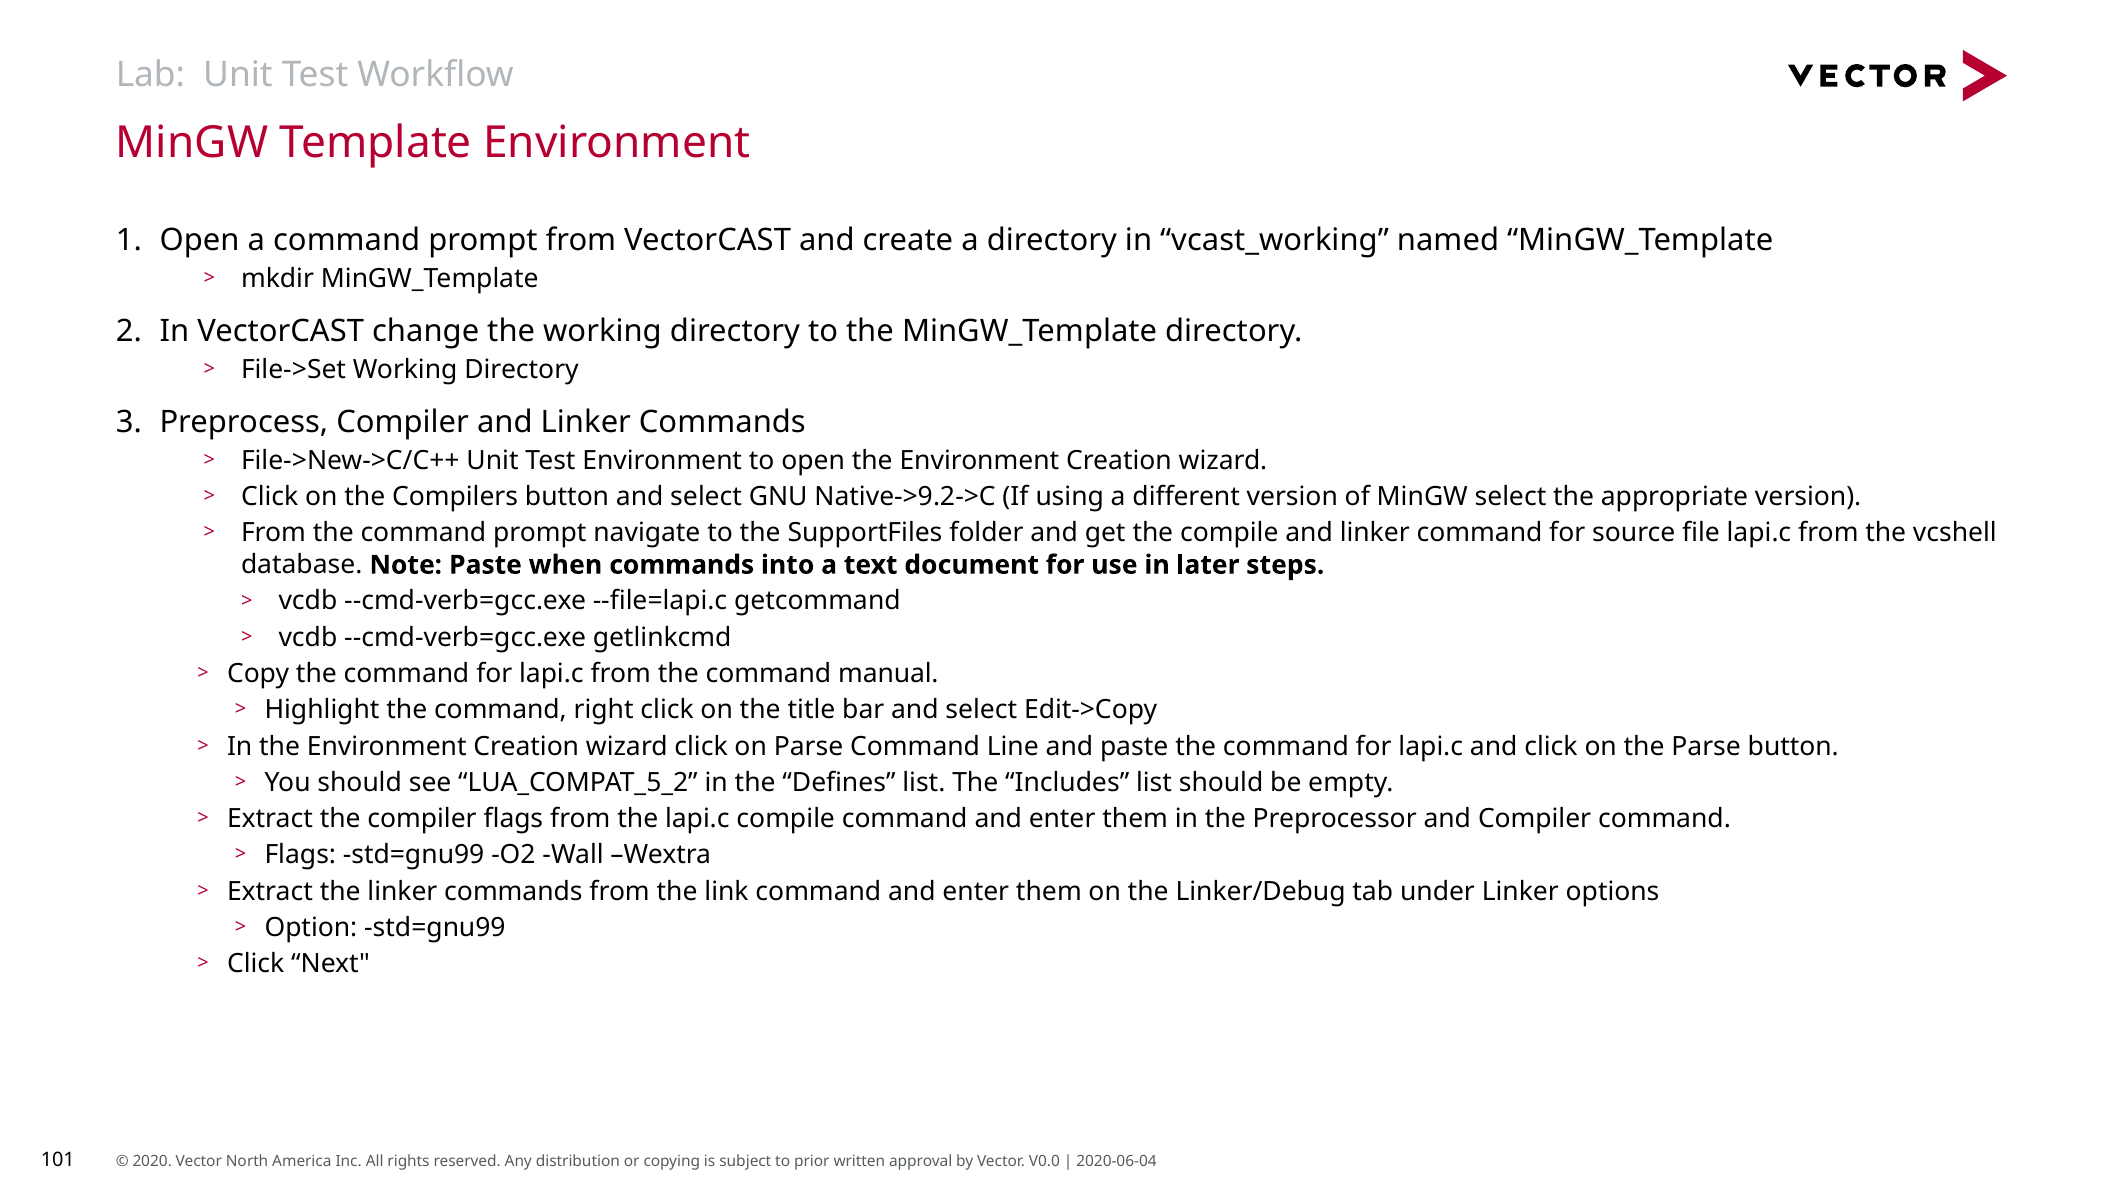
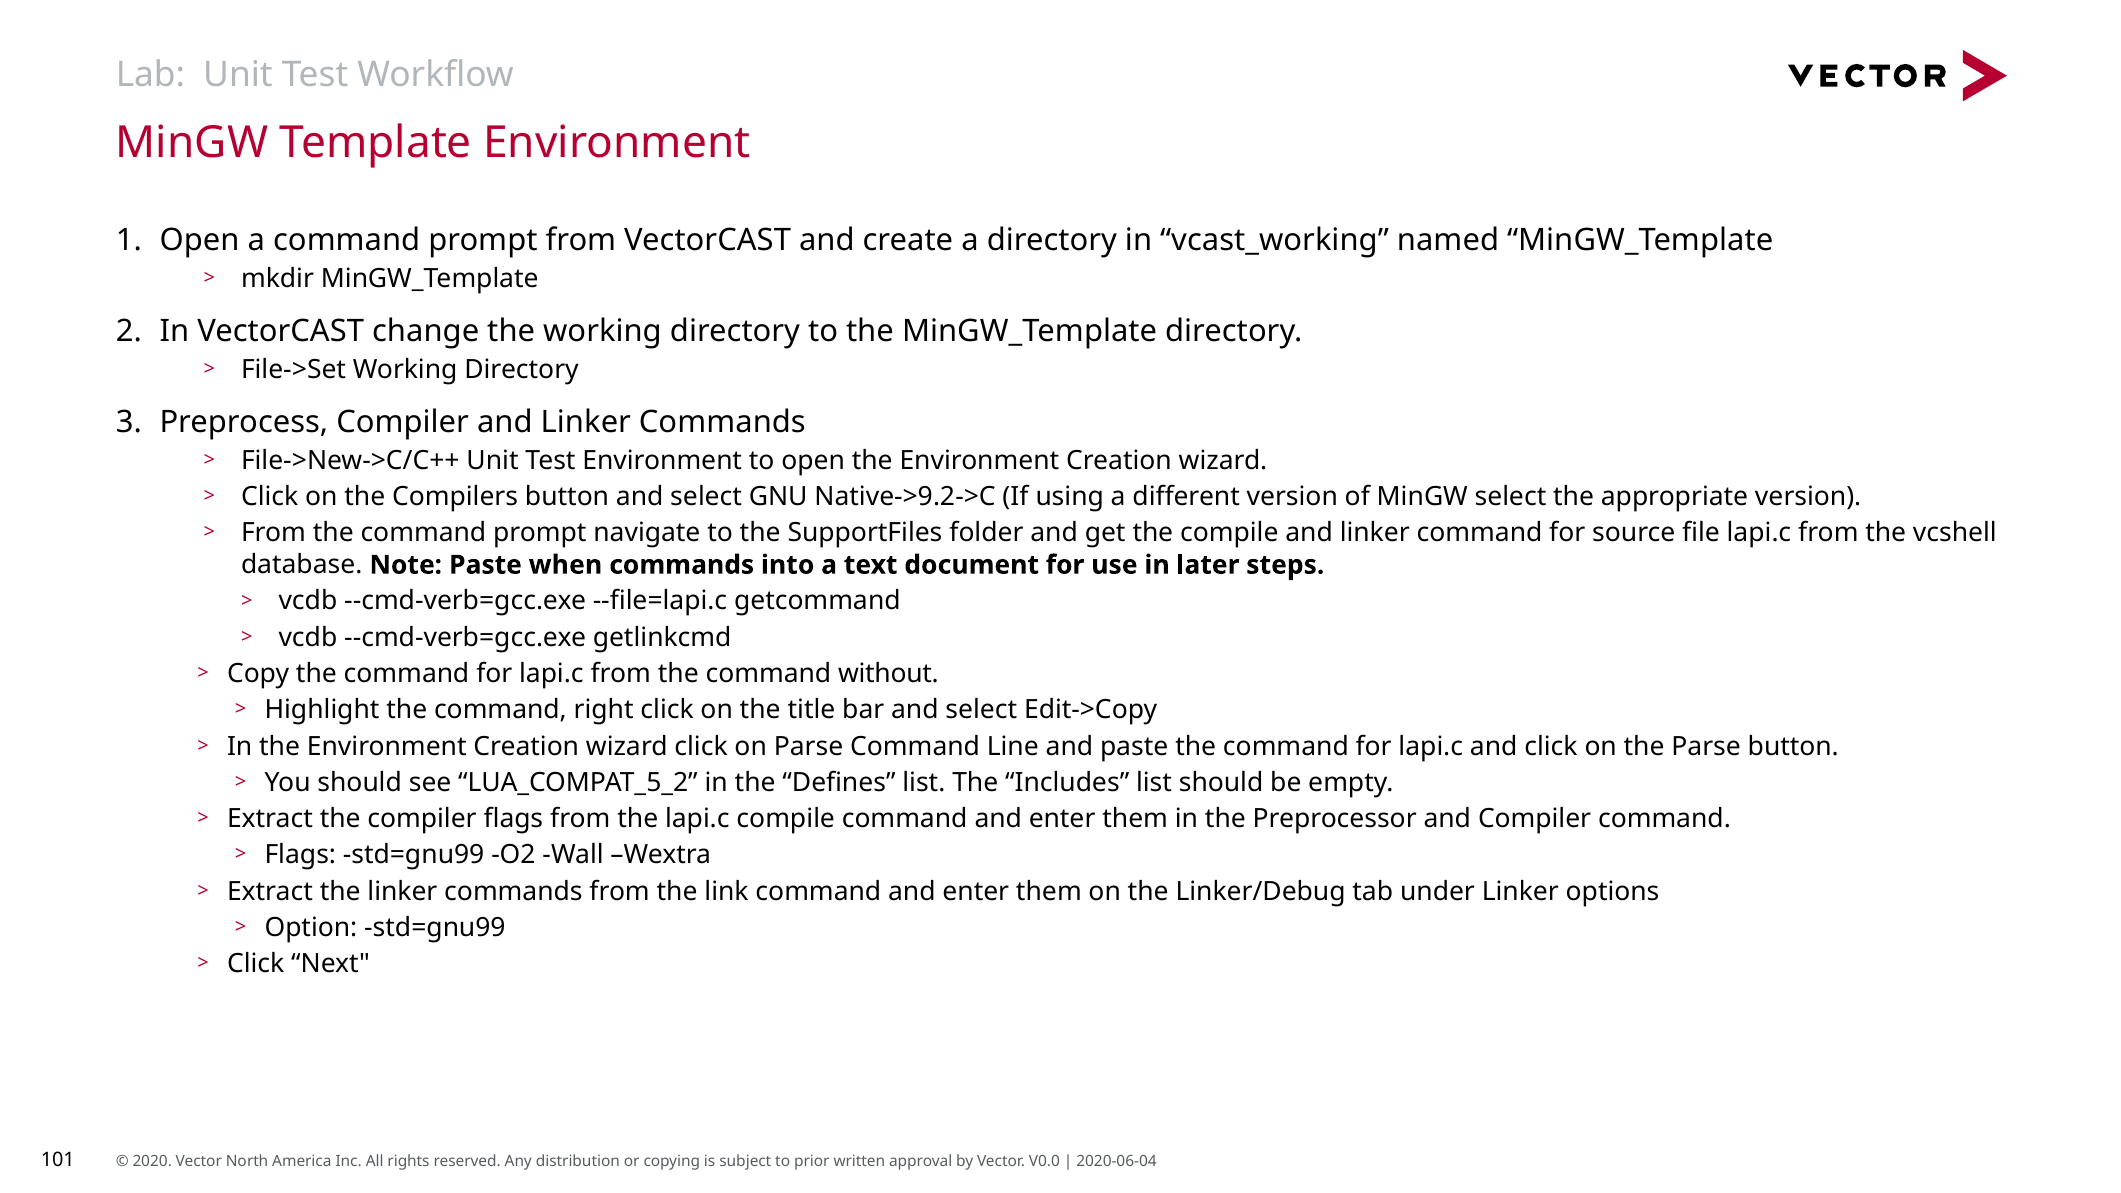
manual: manual -> without
